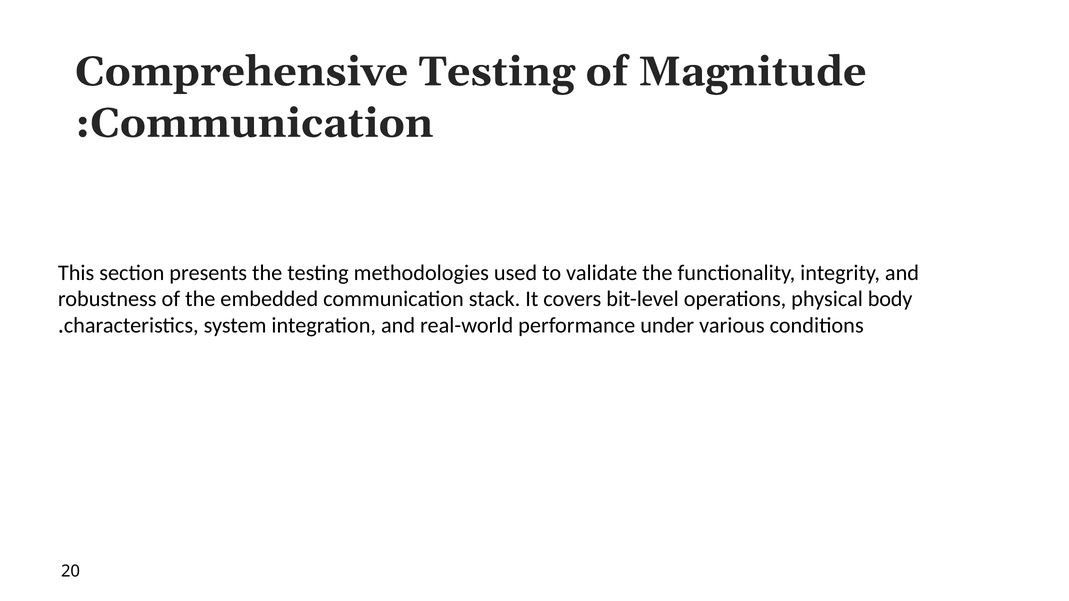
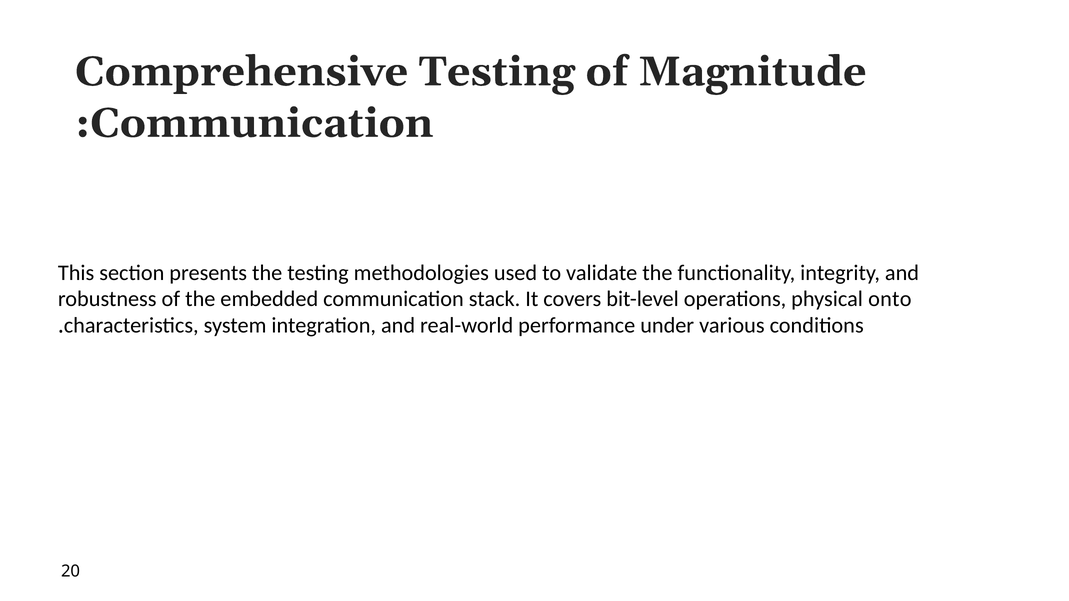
body: body -> onto
